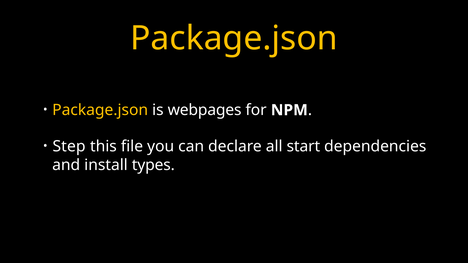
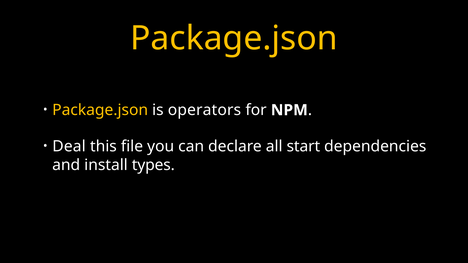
webpages: webpages -> operators
Step: Step -> Deal
